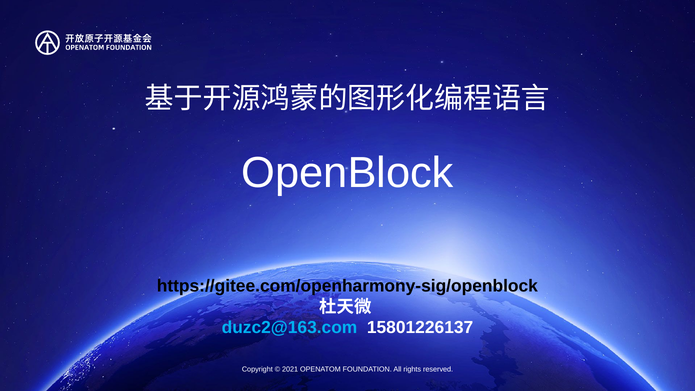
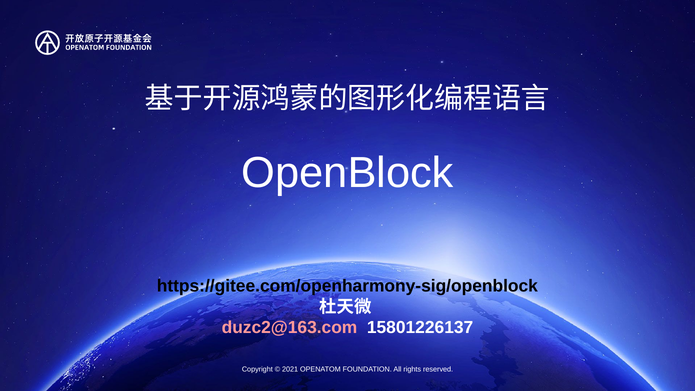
duzc2@163.com colour: light blue -> pink
